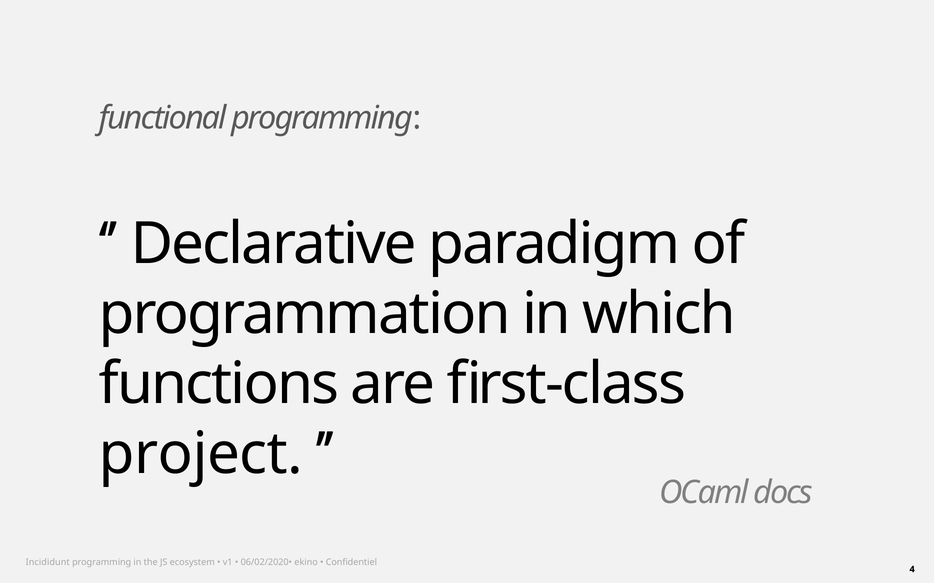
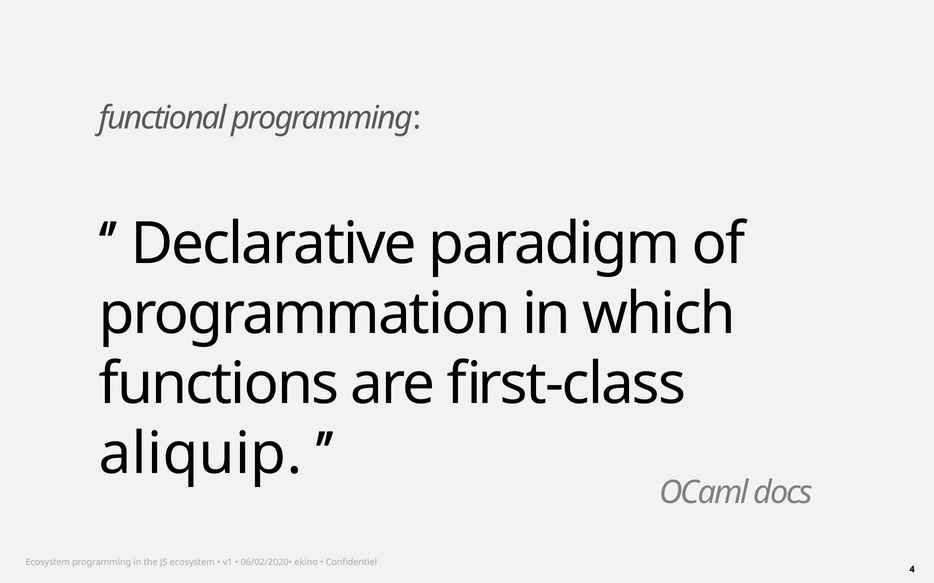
project: project -> aliquip
Incididunt at (48, 563): Incididunt -> Ecosystem
